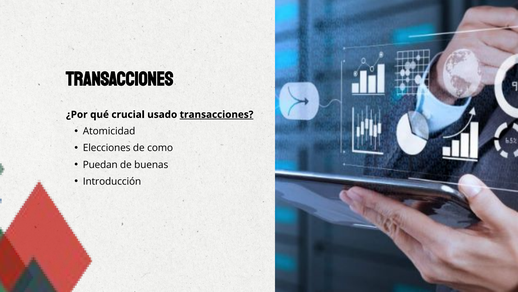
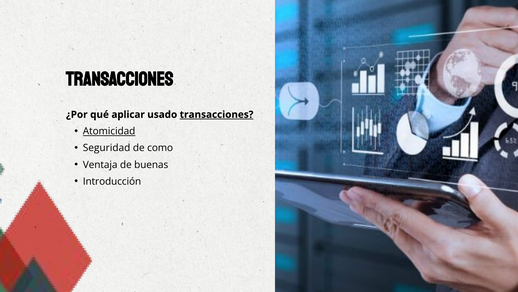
crucial: crucial -> aplicar
Atomicidad underline: none -> present
Elecciones: Elecciones -> Seguridad
Puedan: Puedan -> Ventaja
